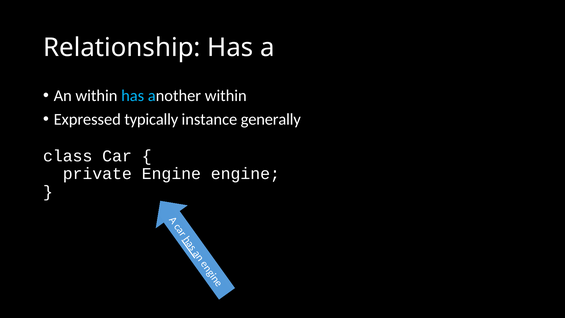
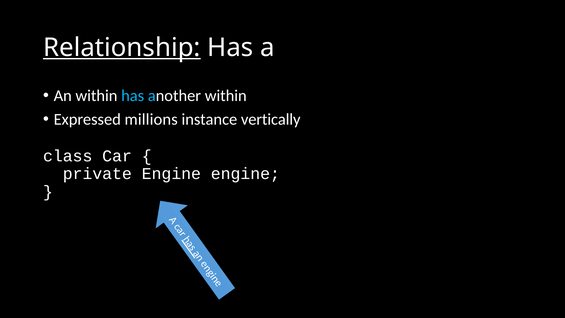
Relationship underline: none -> present
typically: typically -> millions
generally: generally -> vertically
